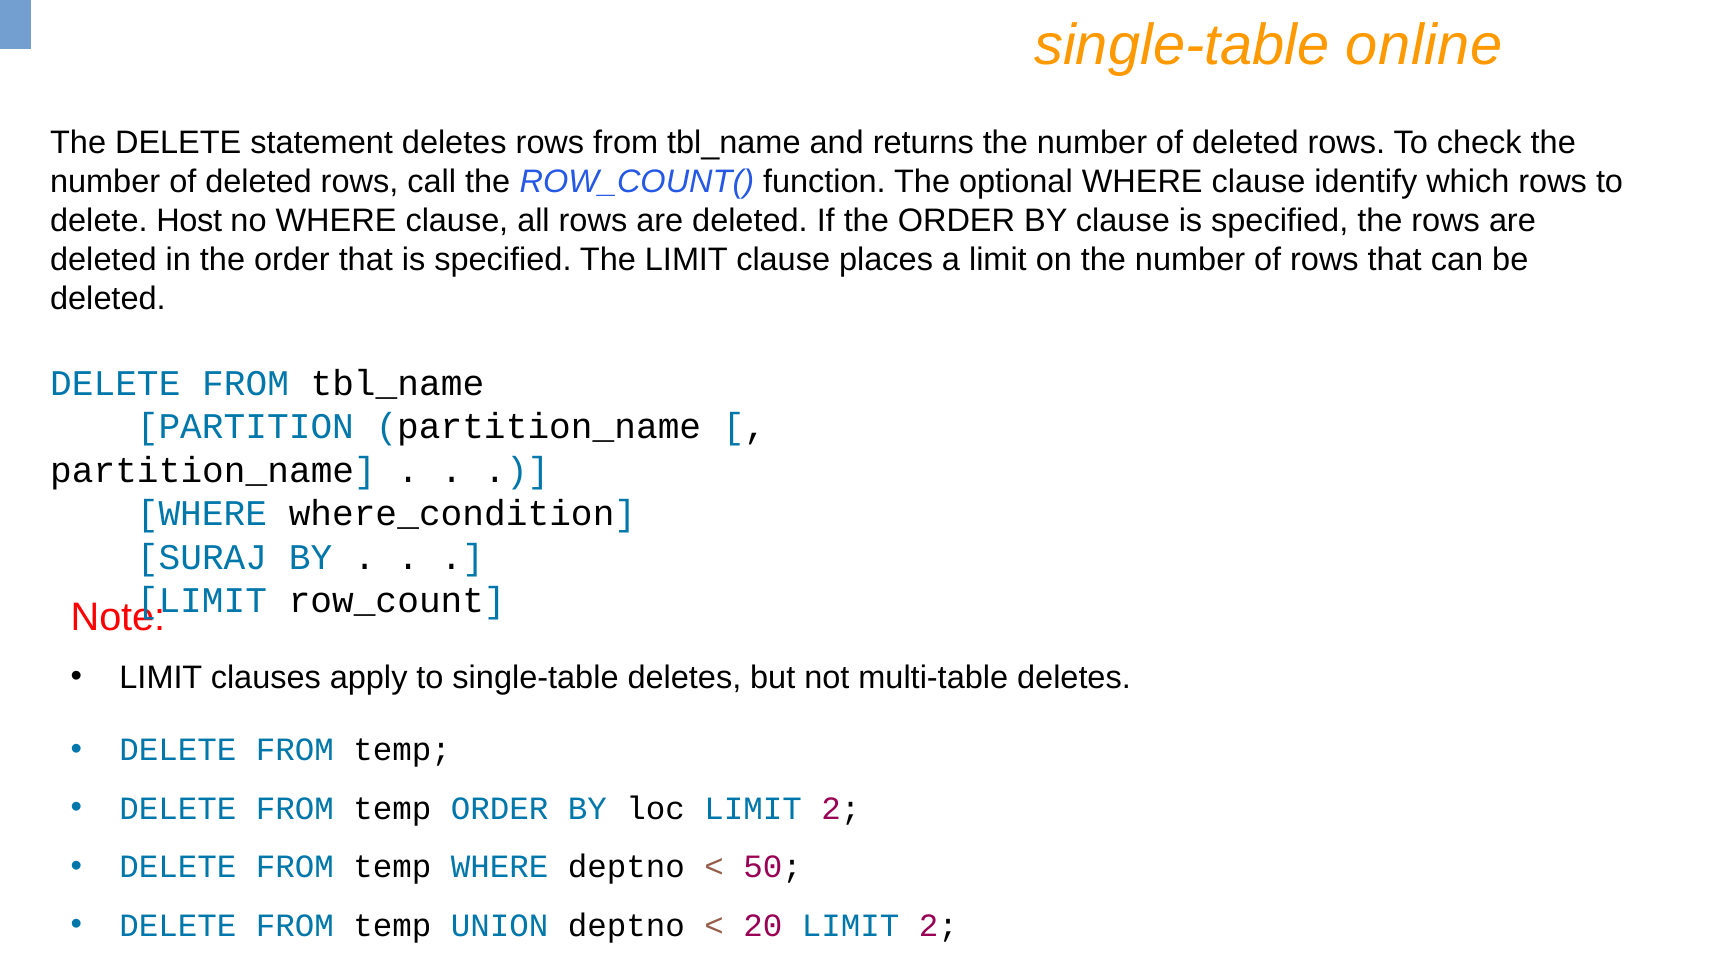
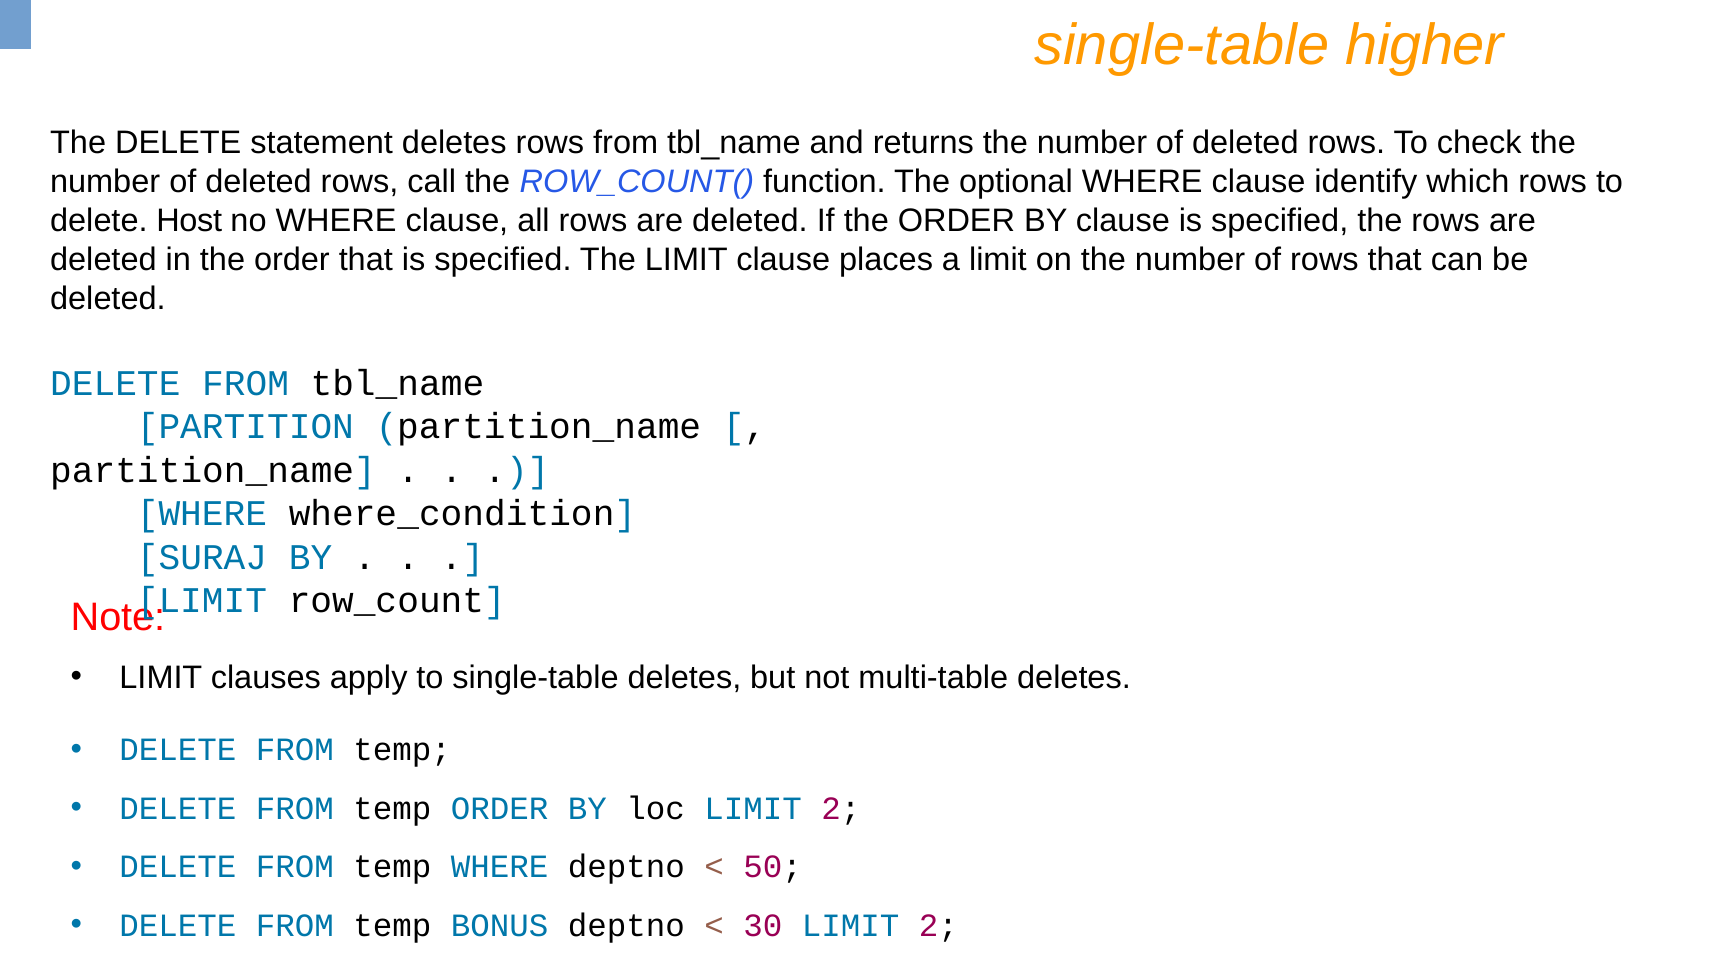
online: online -> higher
UNION: UNION -> BONUS
20: 20 -> 30
